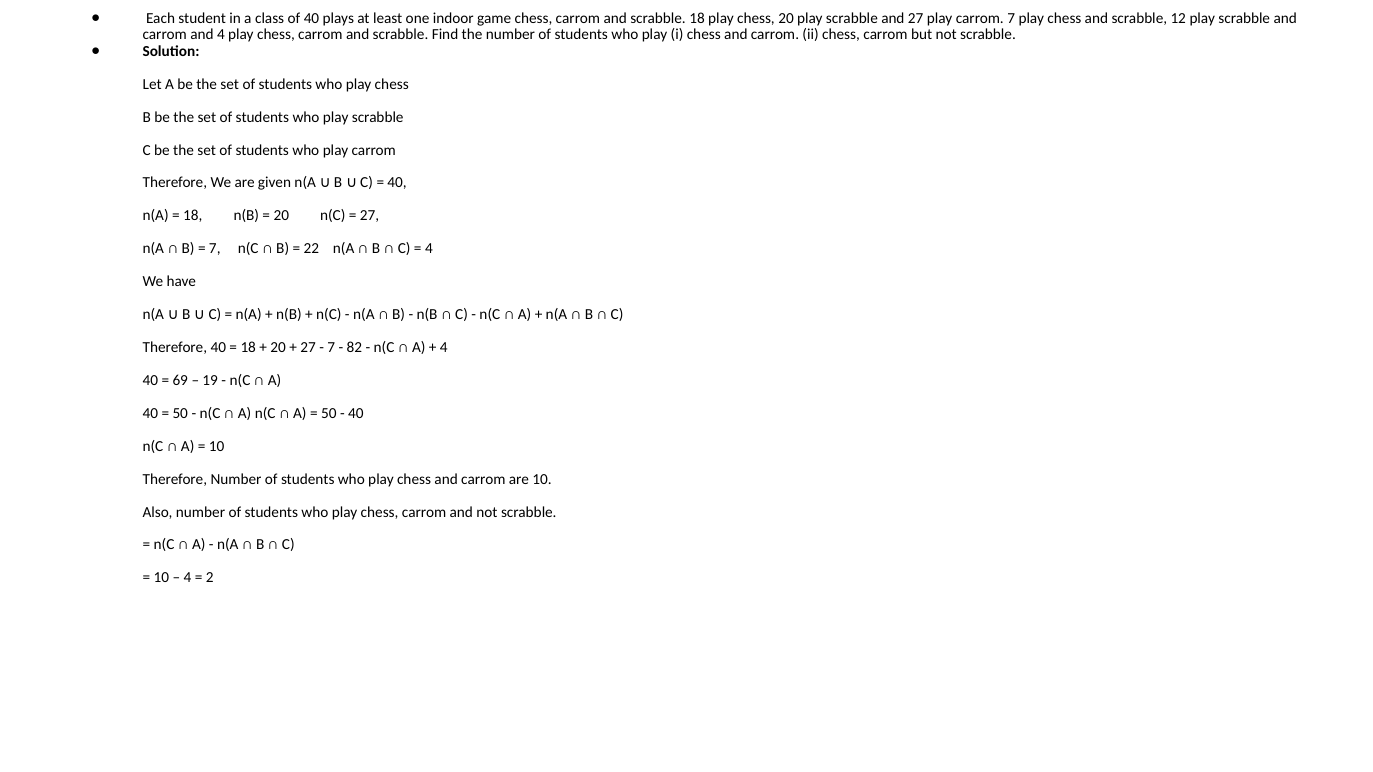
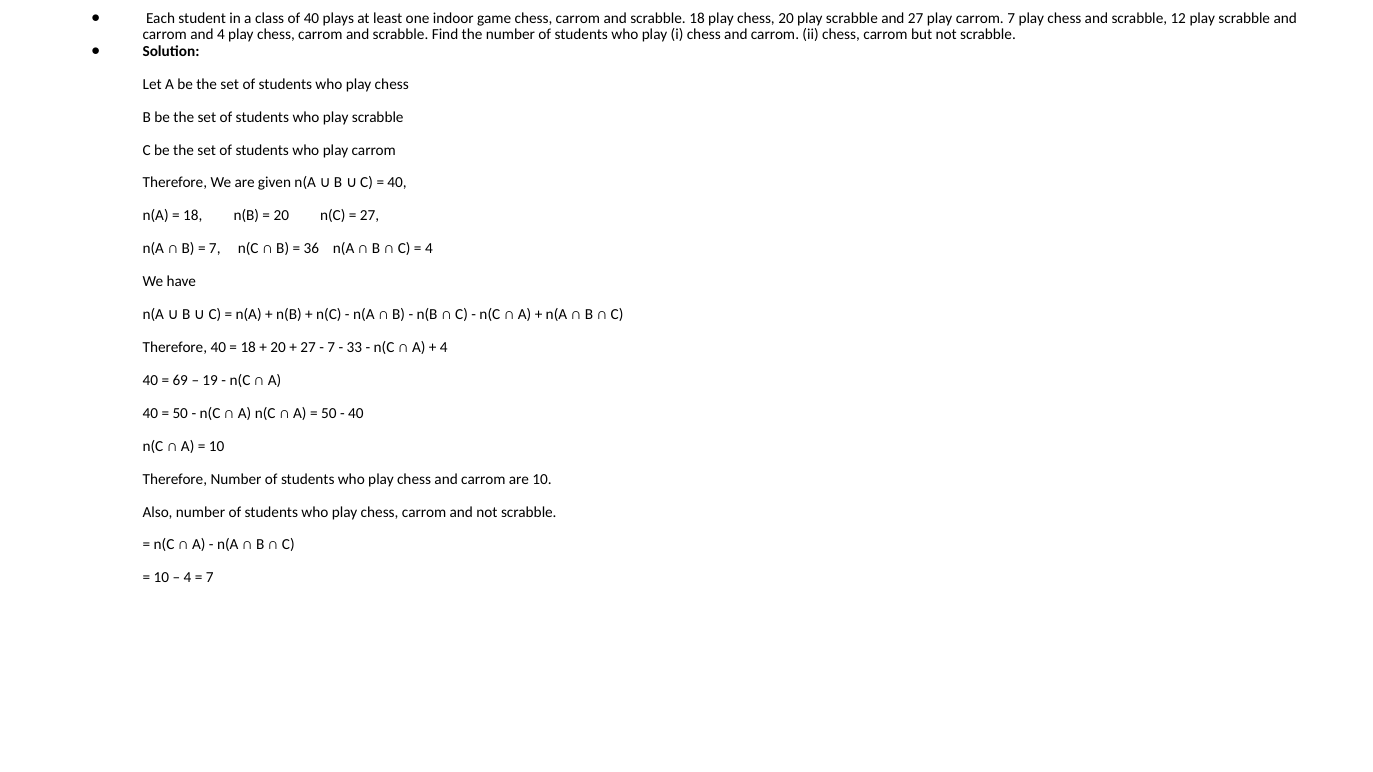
22: 22 -> 36
82: 82 -> 33
2 at (210, 578): 2 -> 7
